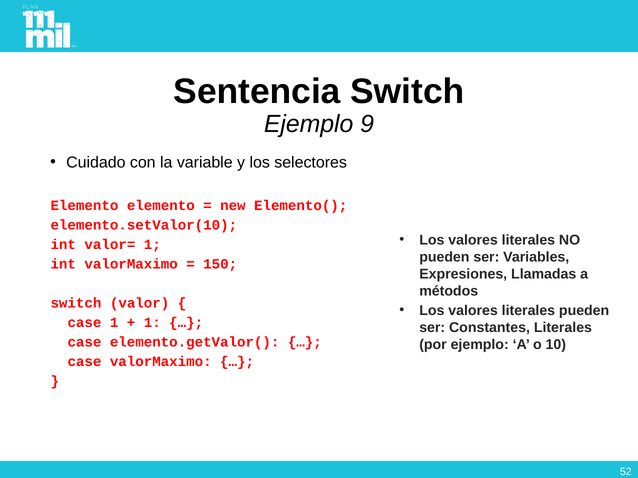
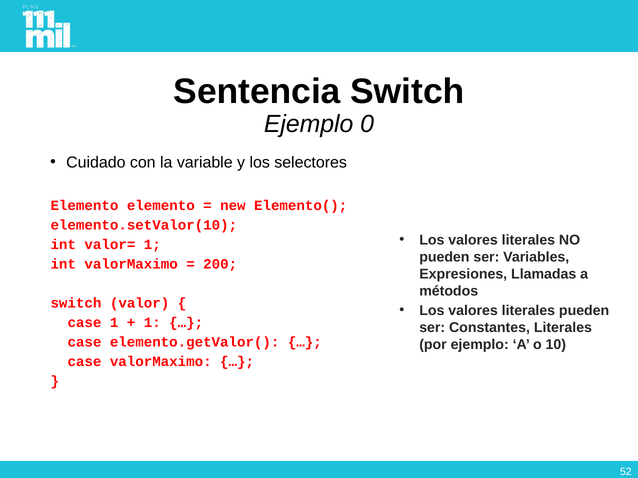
9: 9 -> 0
150: 150 -> 200
